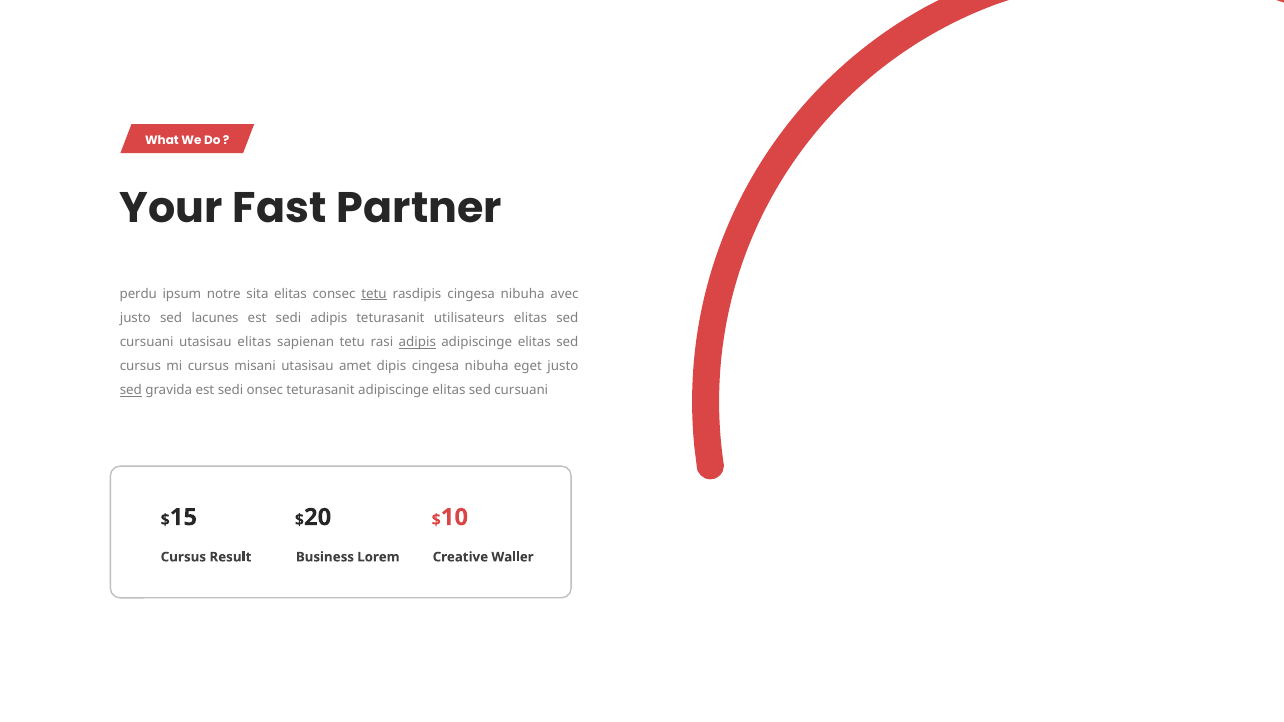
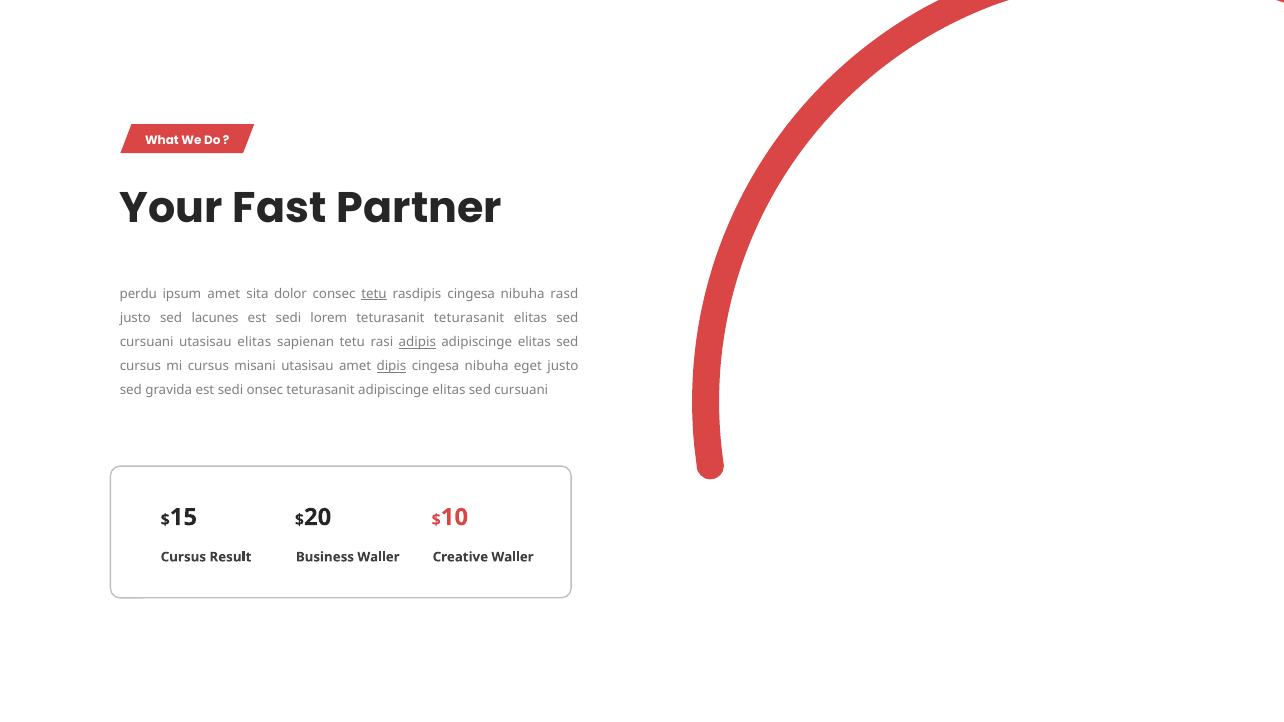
ipsum notre: notre -> amet
sita elitas: elitas -> dolor
avec: avec -> rasd
sedi adipis: adipis -> lorem
teturasanit utilisateurs: utilisateurs -> teturasanit
dipis underline: none -> present
sed at (131, 391) underline: present -> none
Business Lorem: Lorem -> Waller
